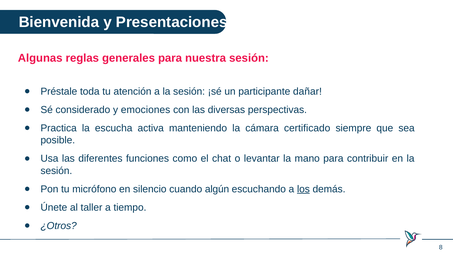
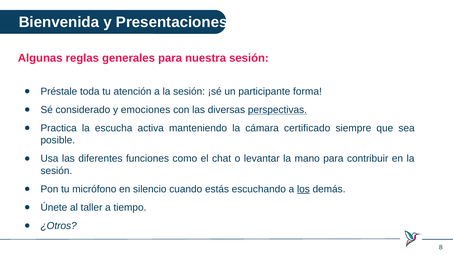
dañar: dañar -> forma
perspectivas underline: none -> present
algún: algún -> estás
